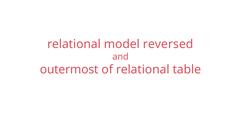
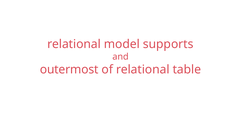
reversed: reversed -> supports
